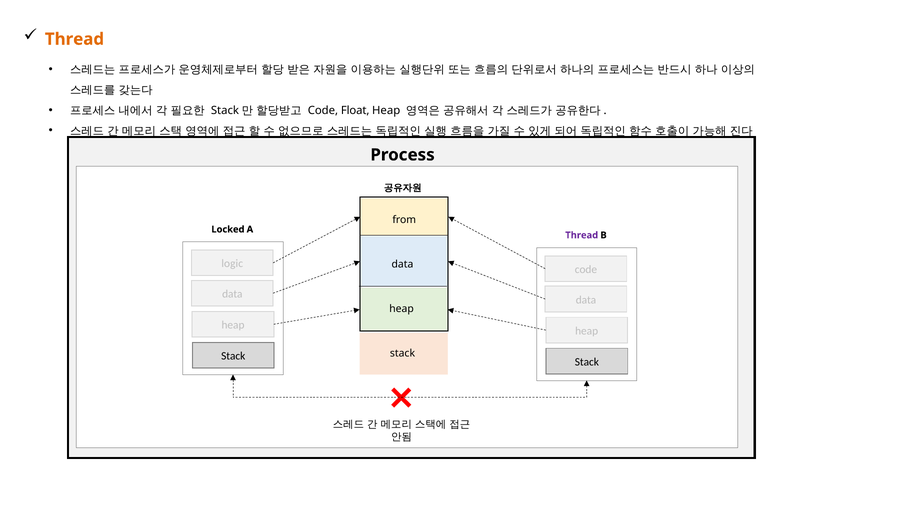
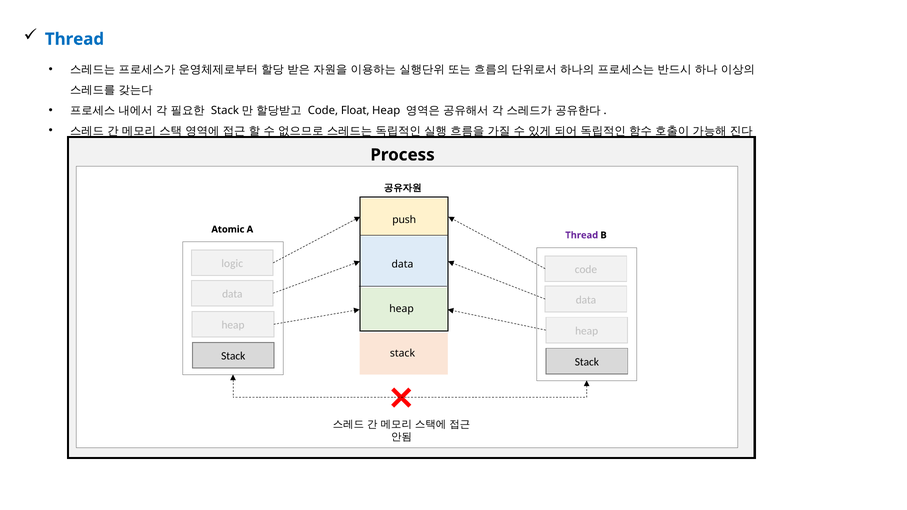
Thread at (74, 39) colour: orange -> blue
from: from -> push
Locked: Locked -> Atomic
